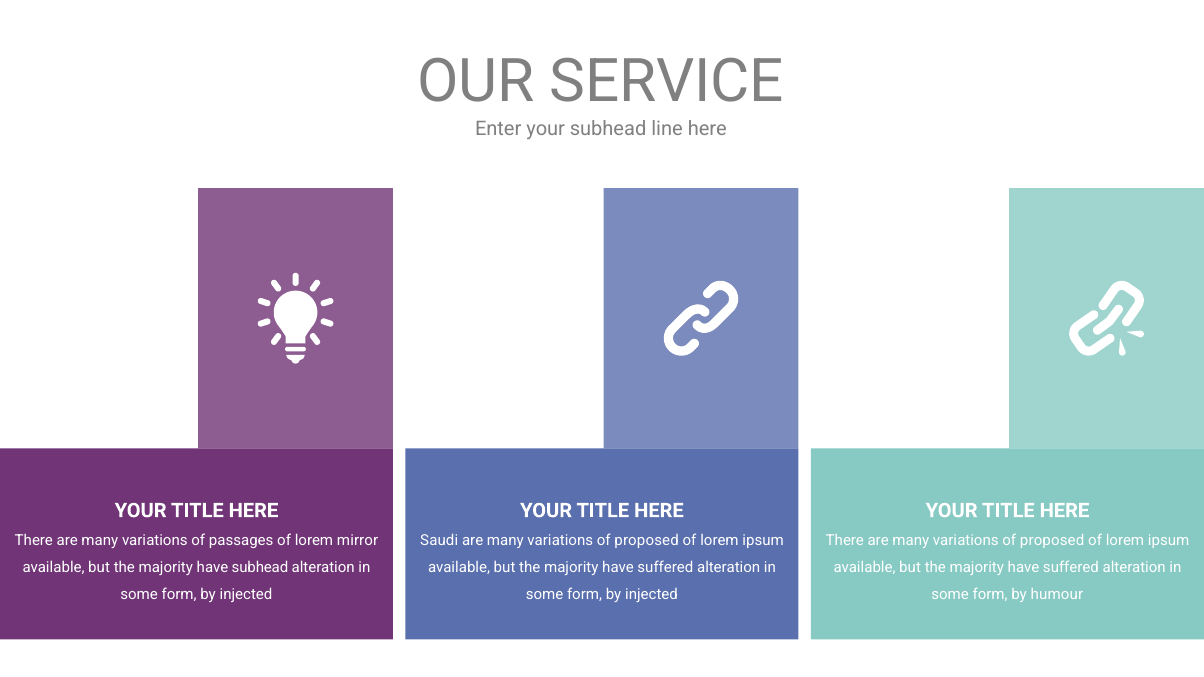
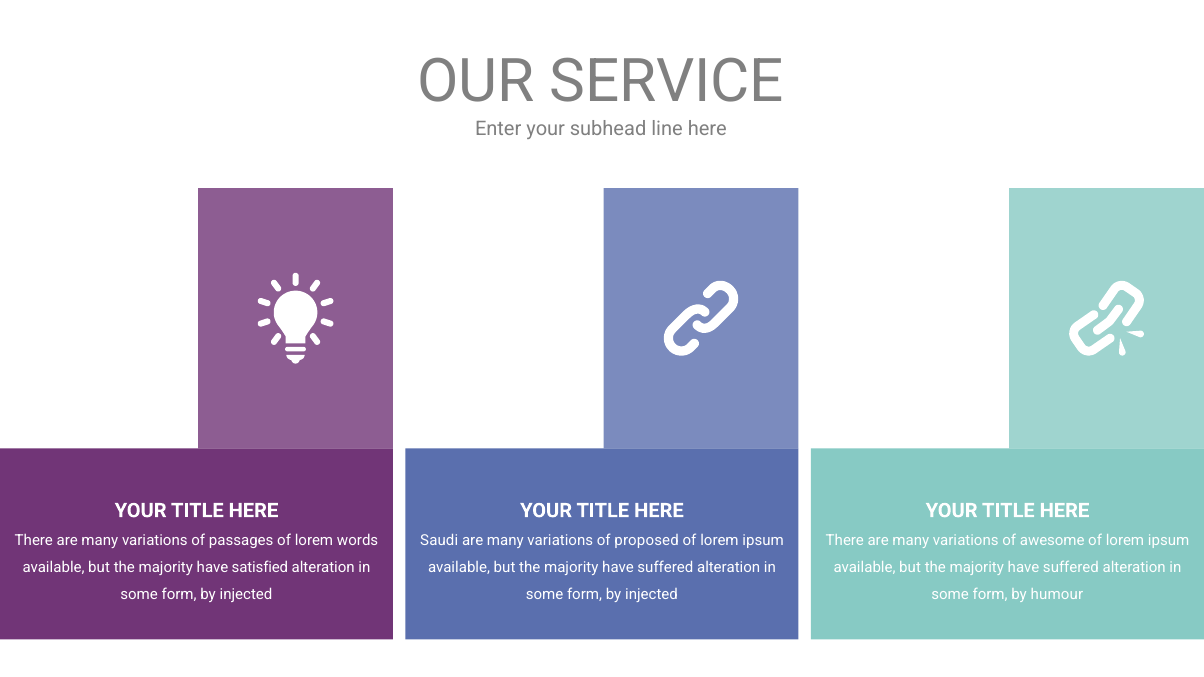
mirror: mirror -> words
proposed at (1052, 541): proposed -> awesome
have subhead: subhead -> satisfied
